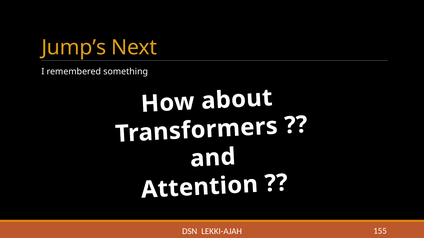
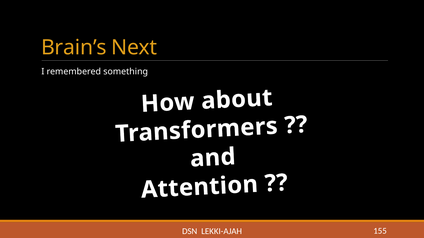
Jump’s: Jump’s -> Brain’s
